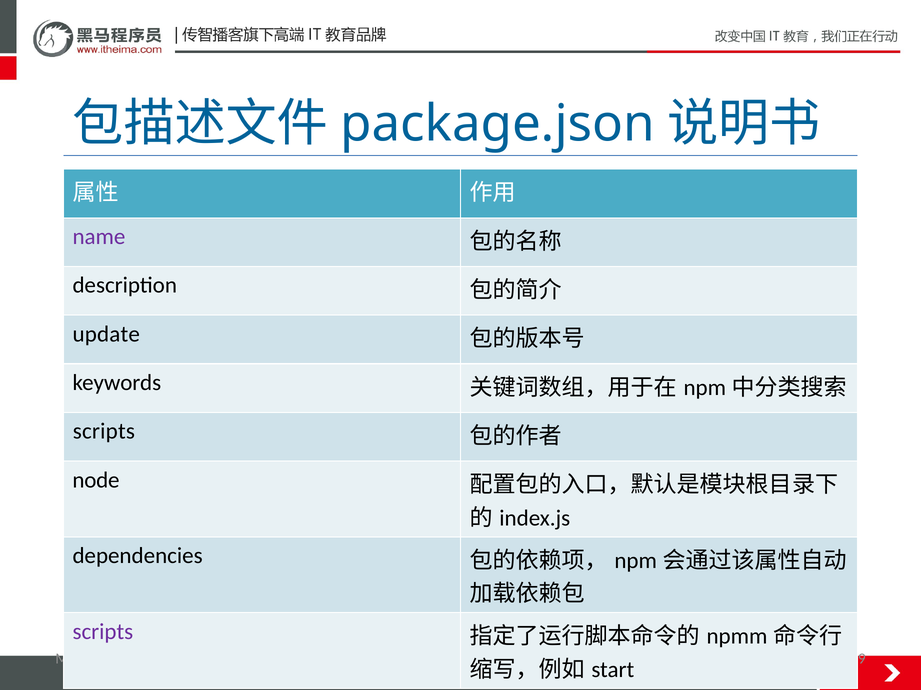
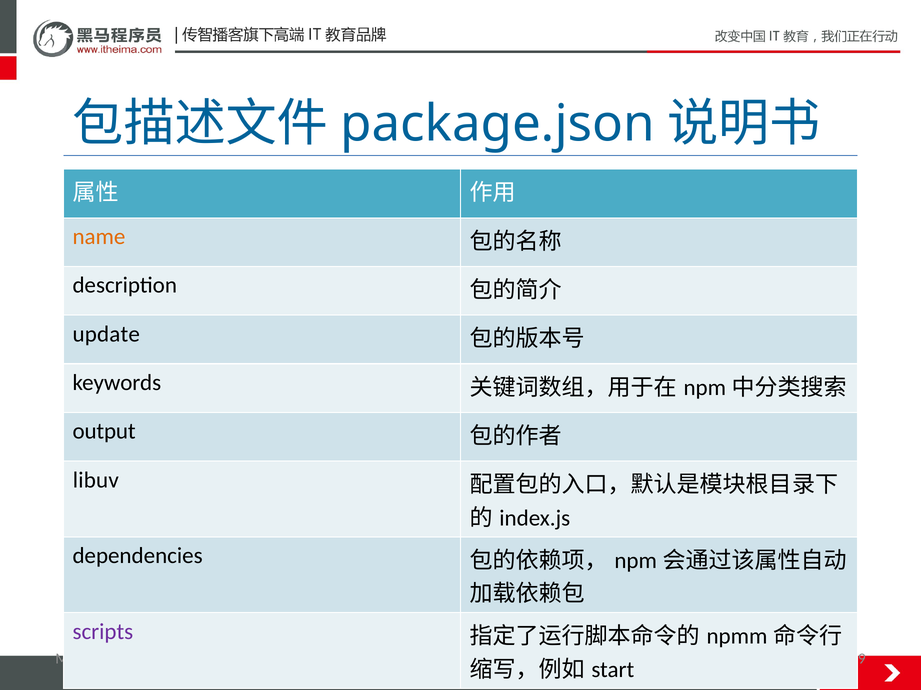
name colour: purple -> orange
scripts at (104, 432): scripts -> output
node: node -> libuv
